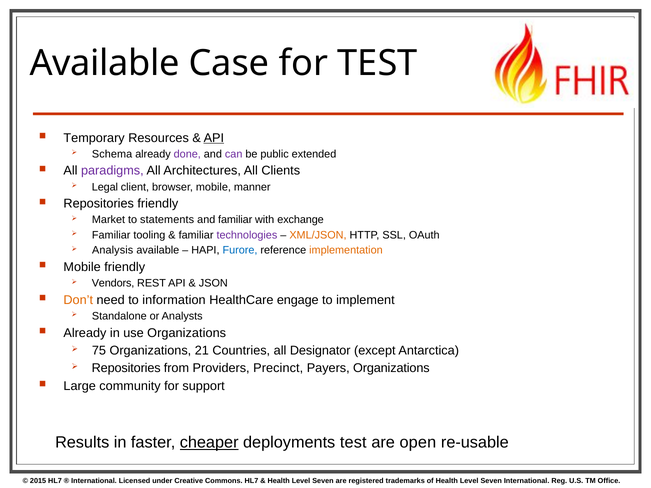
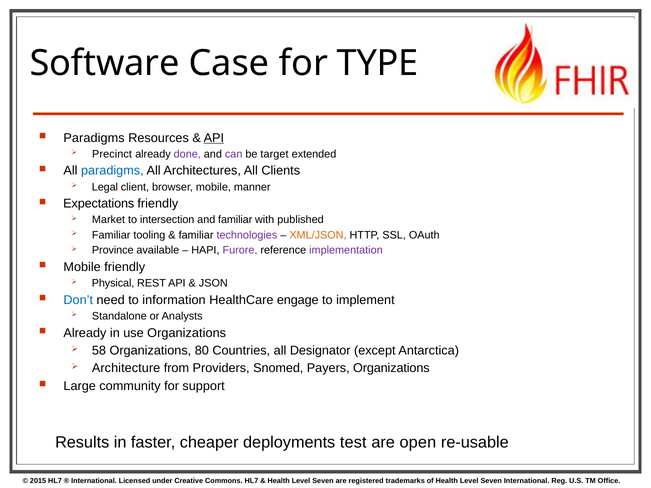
Available at (105, 63): Available -> Software
for TEST: TEST -> TYPE
Temporary at (94, 138): Temporary -> Paradigms
Schema: Schema -> Precinct
public: public -> target
paradigms at (112, 171) colour: purple -> blue
Repositories at (99, 204): Repositories -> Expectations
statements: statements -> intersection
exchange: exchange -> published
Analysis: Analysis -> Province
Furore colour: blue -> purple
implementation colour: orange -> purple
Vendors: Vendors -> Physical
Don’t colour: orange -> blue
75: 75 -> 58
21: 21 -> 80
Repositories at (126, 368): Repositories -> Architecture
Precinct: Precinct -> Snomed
cheaper underline: present -> none
